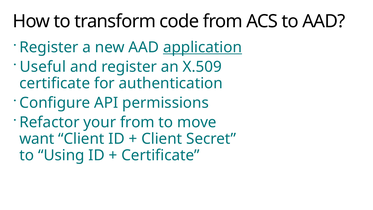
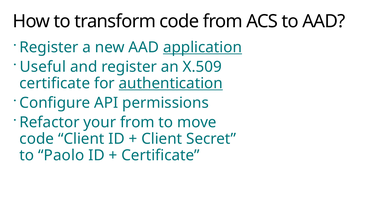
authentication underline: none -> present
want at (37, 139): want -> code
Using: Using -> Paolo
